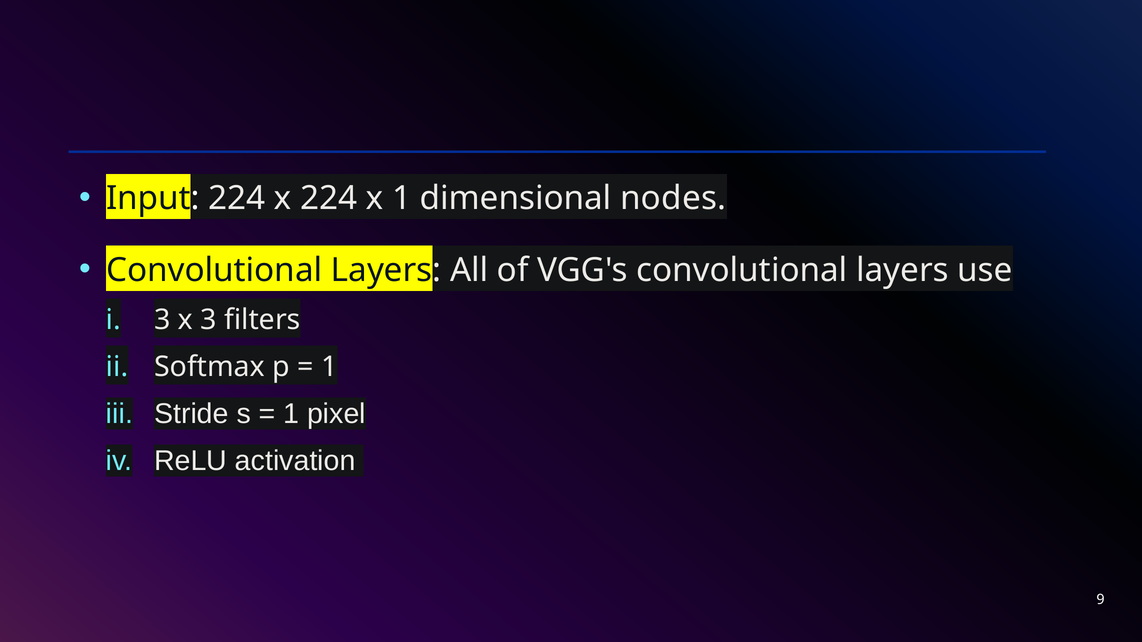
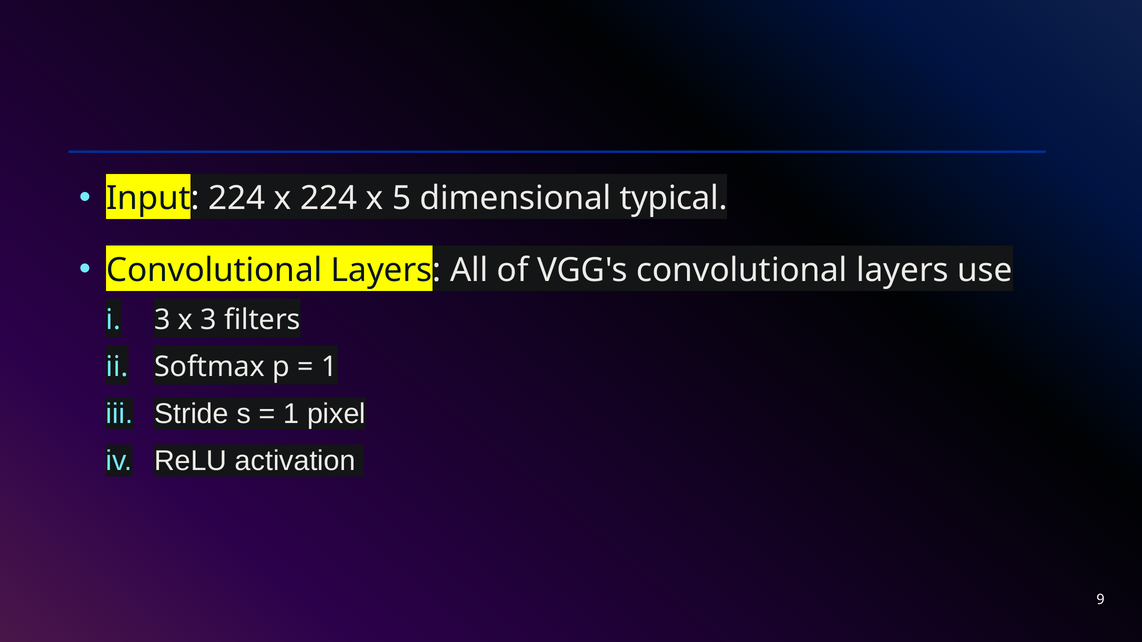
x 1: 1 -> 5
nodes: nodes -> typical
